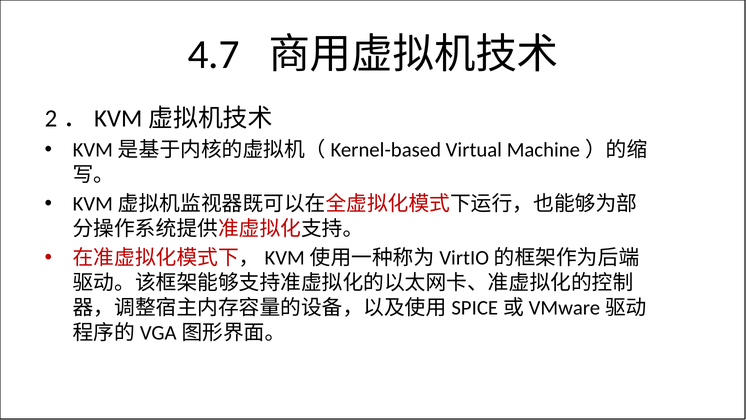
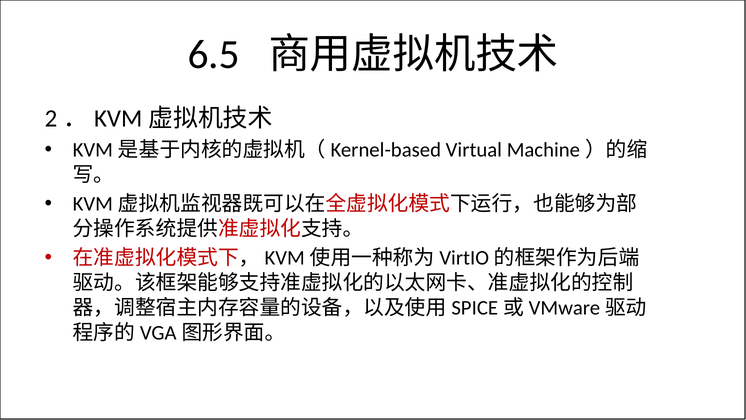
4.7: 4.7 -> 6.5
